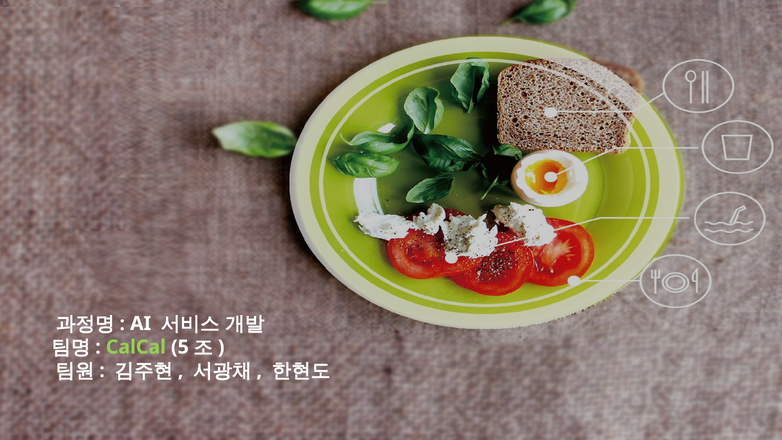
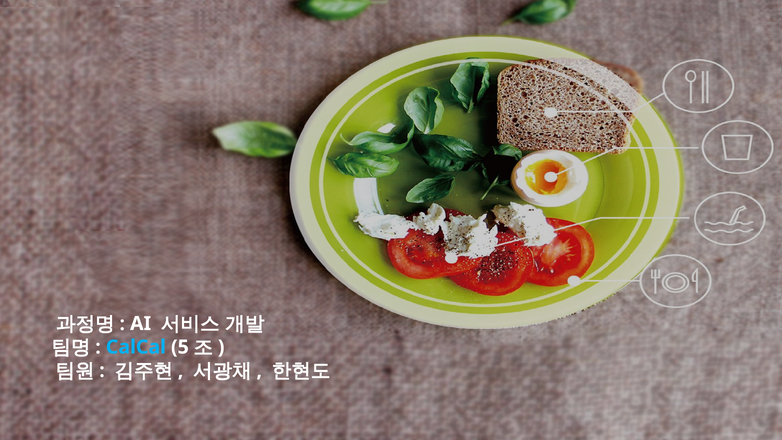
CalCal colour: light green -> light blue
